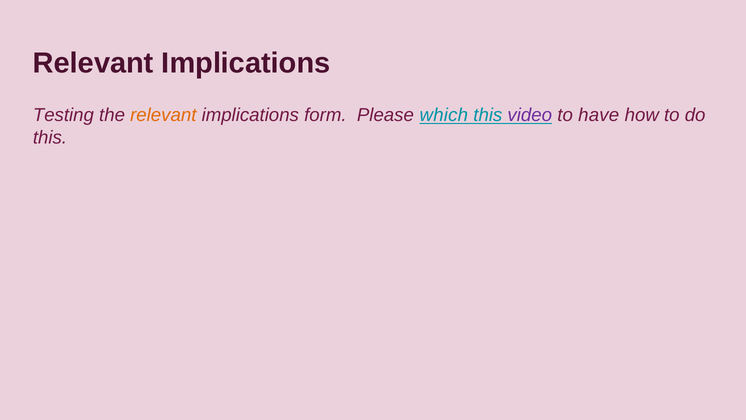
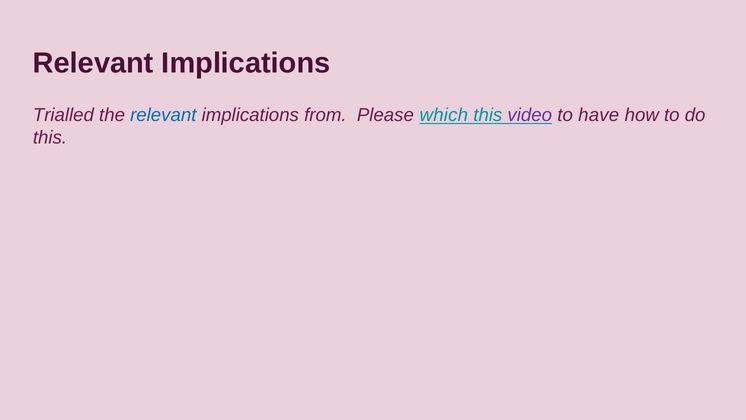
Testing: Testing -> Trialled
relevant at (163, 115) colour: orange -> blue
form: form -> from
